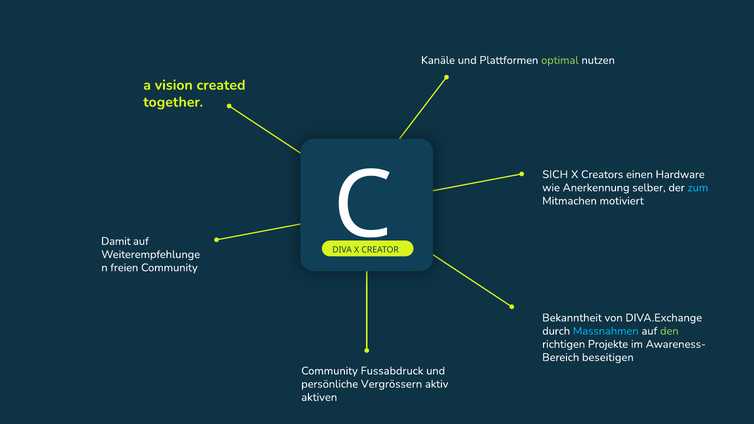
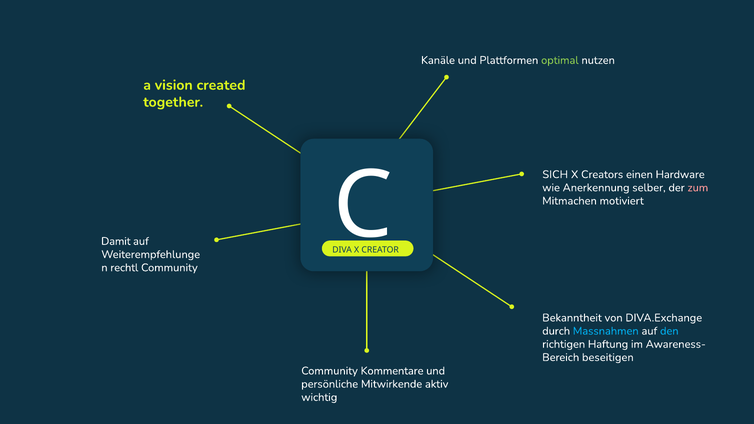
zum colour: light blue -> pink
freien: freien -> rechtl
den colour: light green -> light blue
Projekte: Projekte -> Haftung
Fussabdruck: Fussabdruck -> Kommentare
Vergrössern: Vergrössern -> Mitwirkende
aktiven: aktiven -> wichtig
